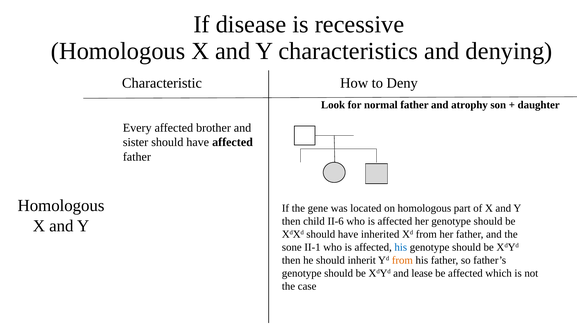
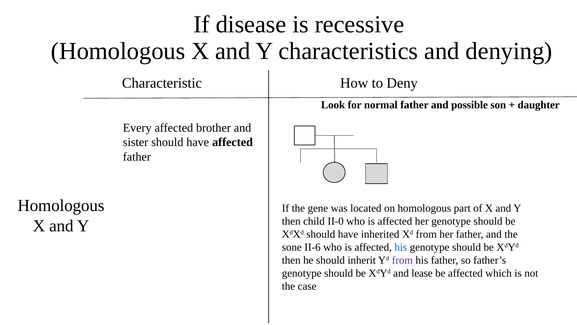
atrophy: atrophy -> possible
II-6: II-6 -> II-0
II-1: II-1 -> II-6
from at (402, 260) colour: orange -> purple
